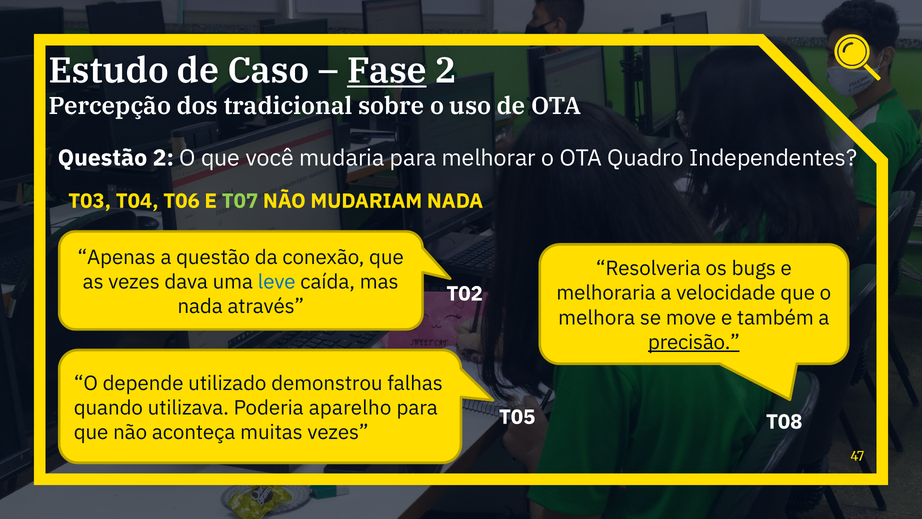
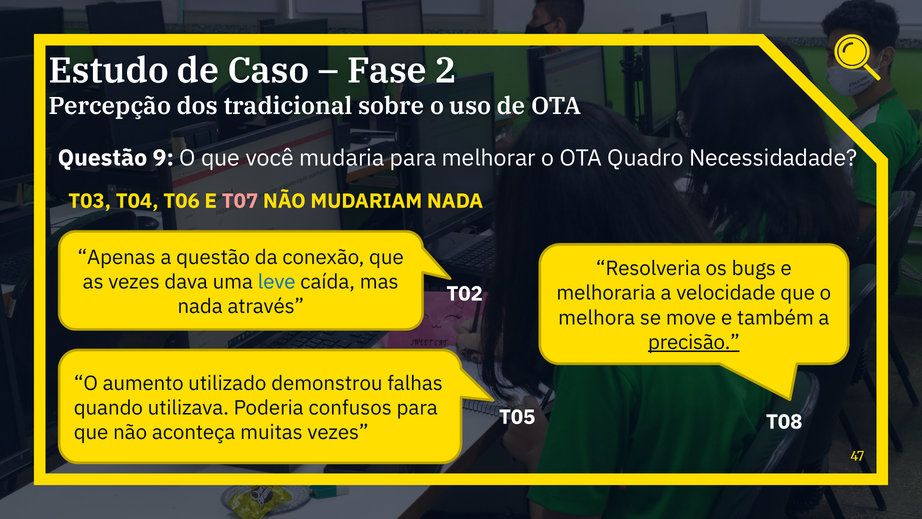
Fase underline: present -> none
Questão 2: 2 -> 9
Independentes: Independentes -> Necessidadade
T07 colour: light green -> pink
depende: depende -> aumento
aparelho: aparelho -> confusos
